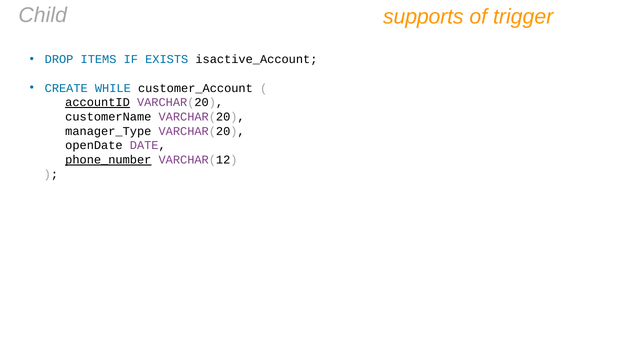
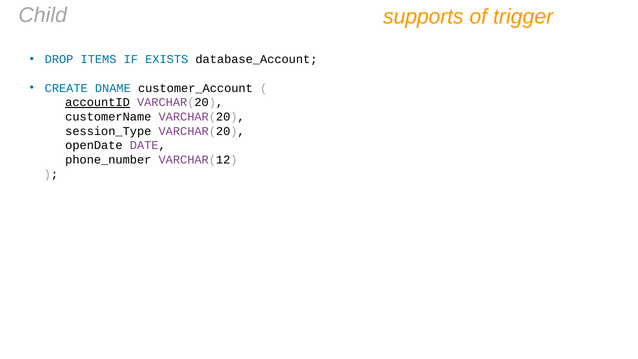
isactive_Account: isactive_Account -> database_Account
WHILE: WHILE -> DNAME
manager_Type: manager_Type -> session_Type
phone_number underline: present -> none
